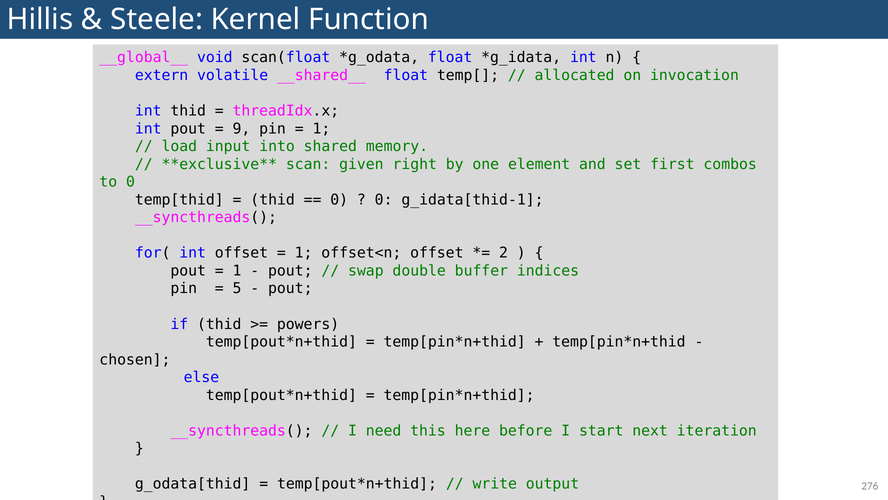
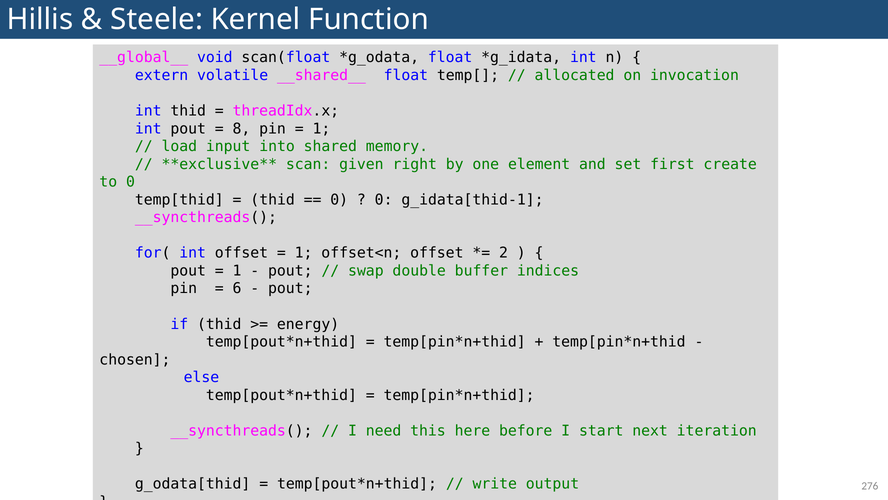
9: 9 -> 8
combos: combos -> create
5: 5 -> 6
powers: powers -> energy
